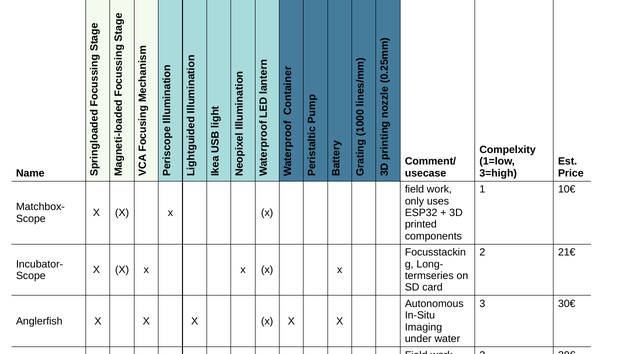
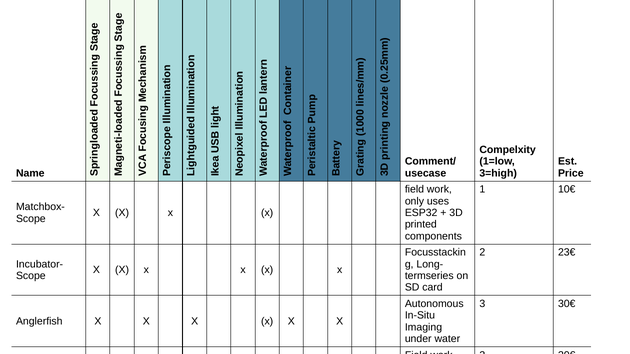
21€: 21€ -> 23€
